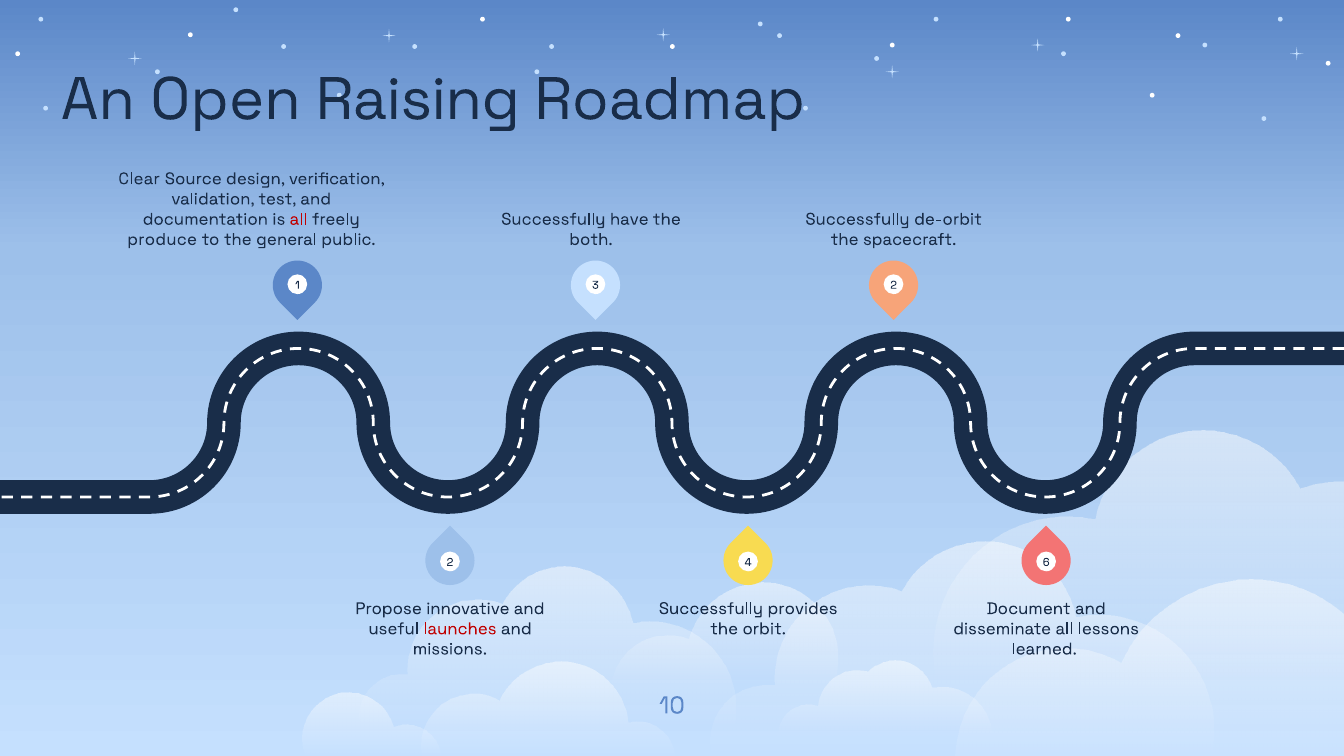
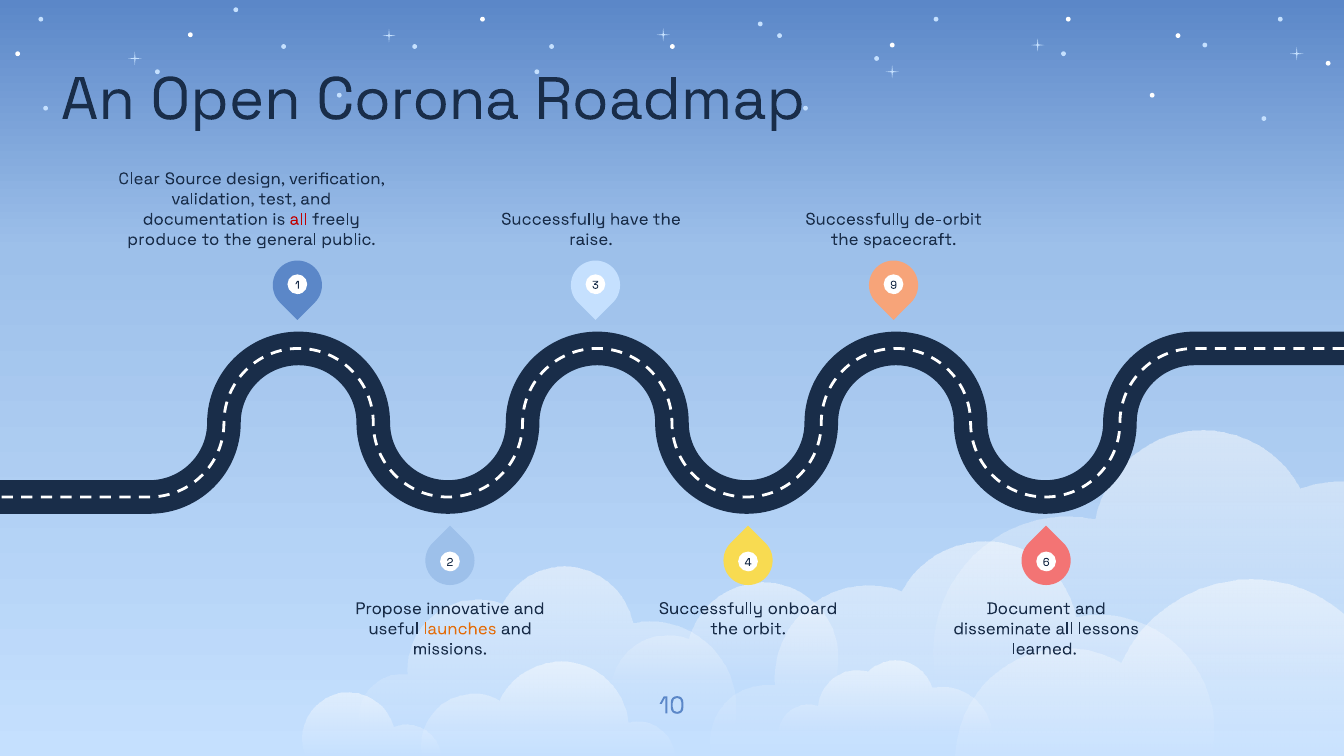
Raising: Raising -> Corona
both: both -> raise
3 2: 2 -> 9
provides: provides -> onboard
launches colour: red -> orange
